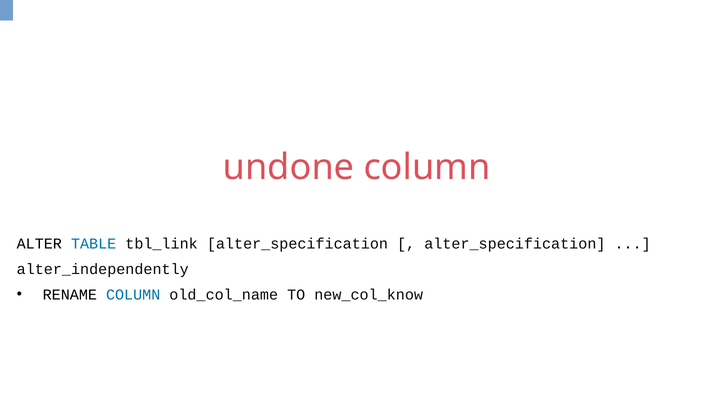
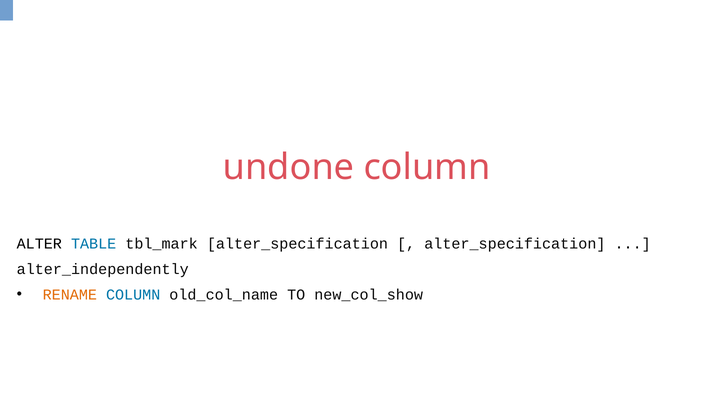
tbl_link: tbl_link -> tbl_mark
RENAME colour: black -> orange
new_col_know: new_col_know -> new_col_show
